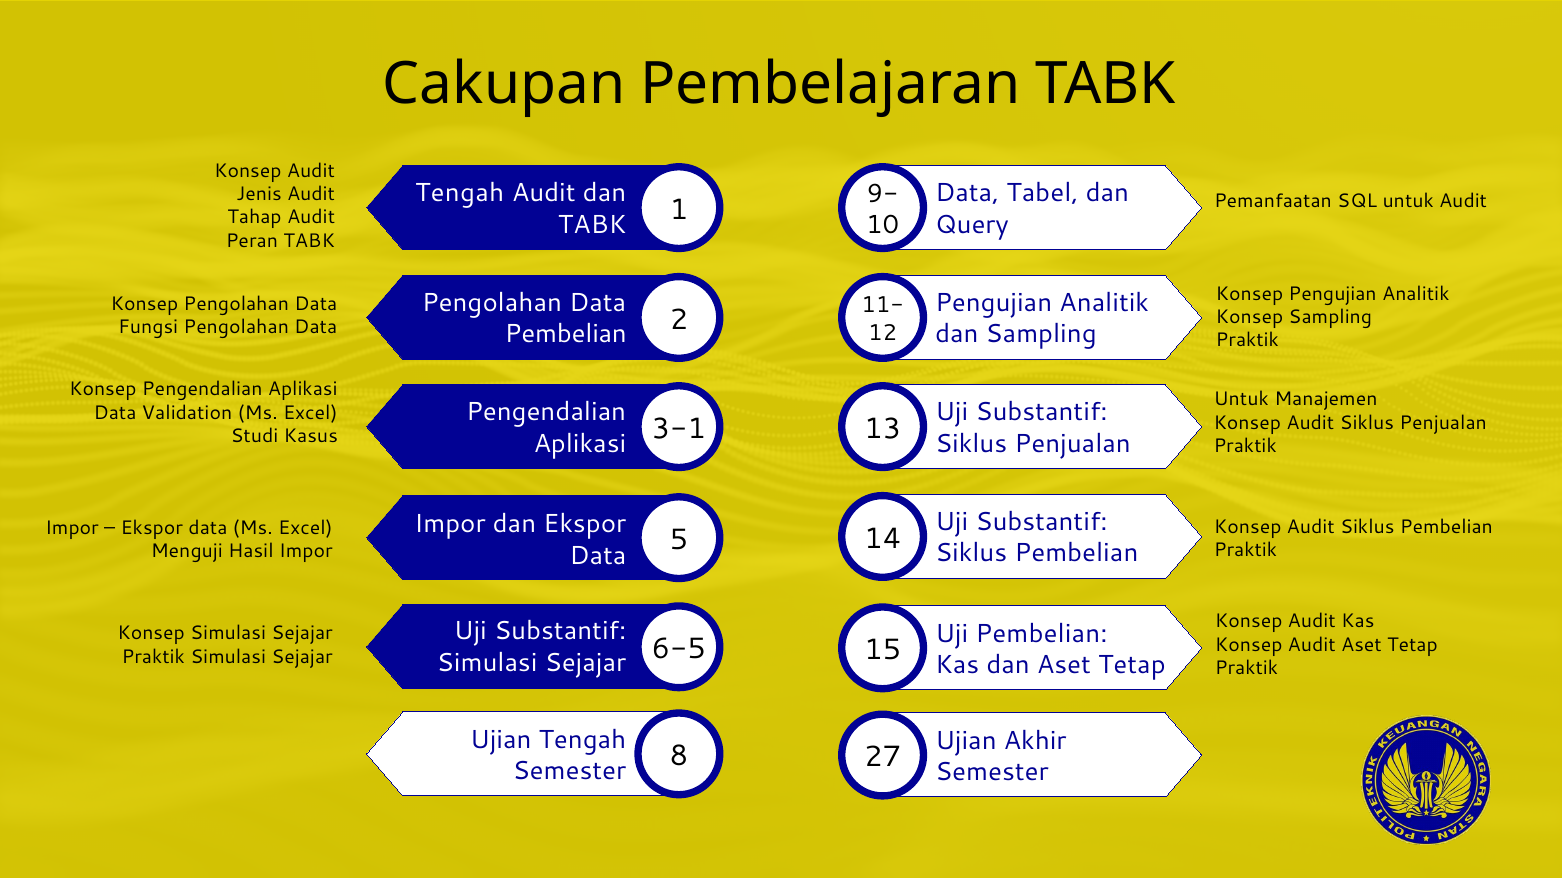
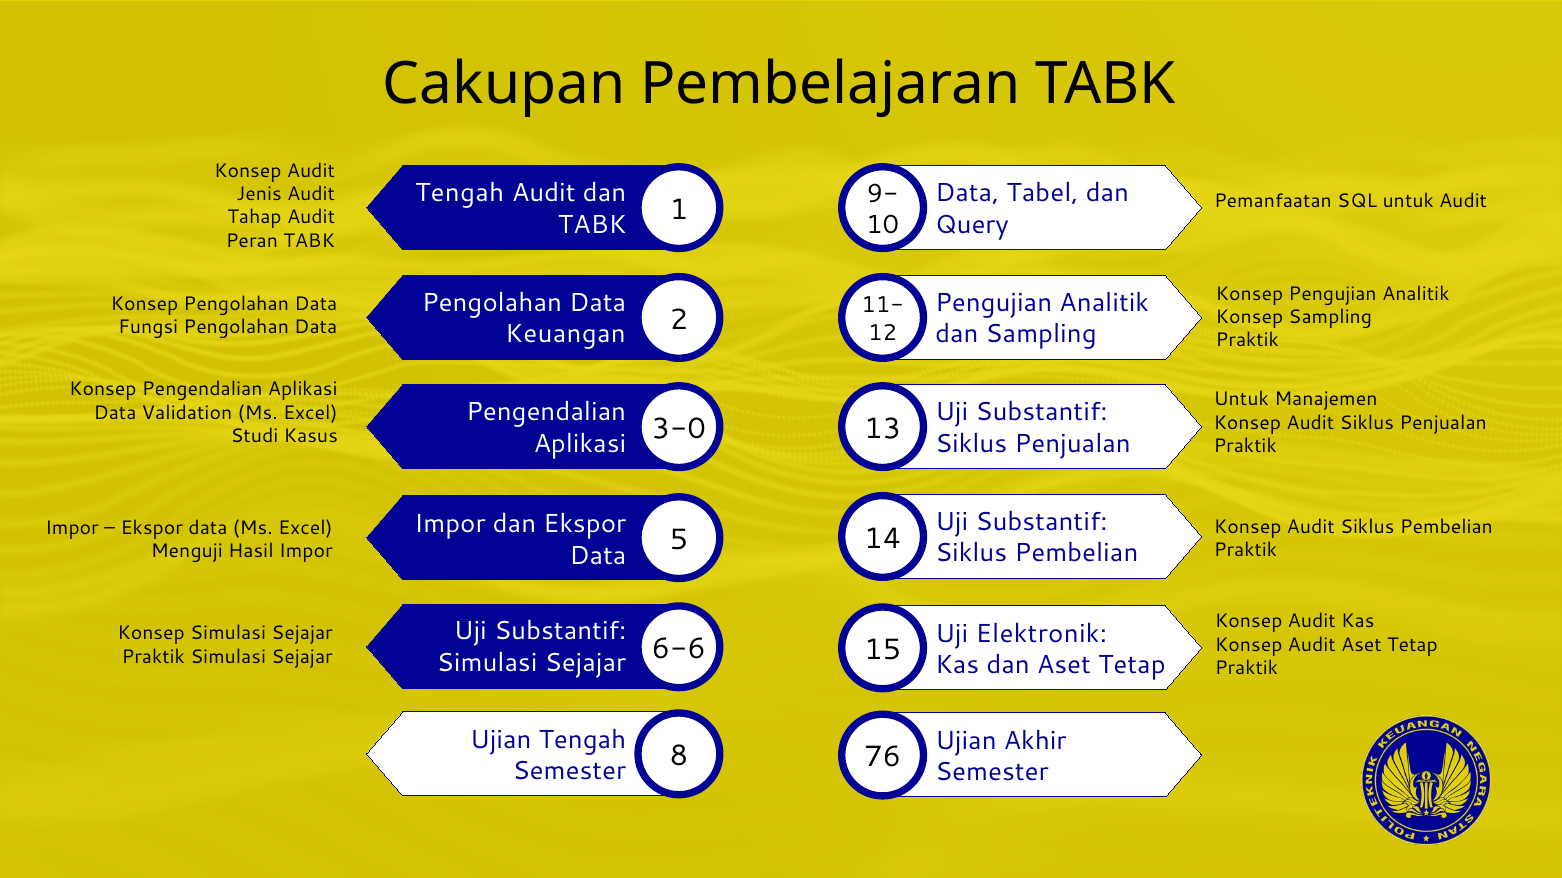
Pembelian at (566, 335): Pembelian -> Keuangan
3-1: 3-1 -> 3-0
Uji Pembelian: Pembelian -> Elektronik
6-5: 6-5 -> 6-6
27: 27 -> 76
